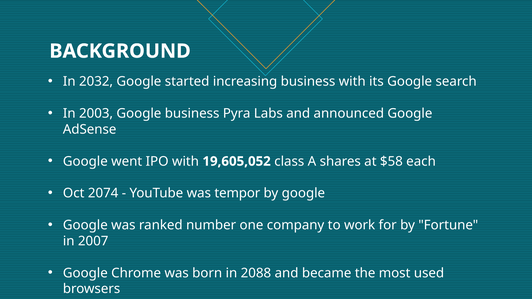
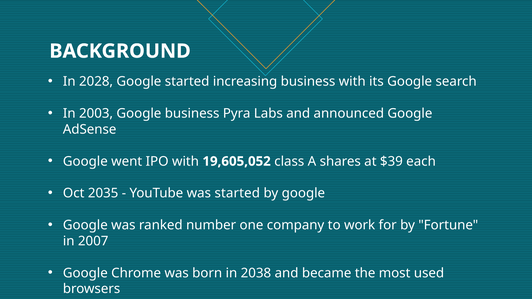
2032: 2032 -> 2028
$58: $58 -> $39
2074: 2074 -> 2035
was tempor: tempor -> started
2088: 2088 -> 2038
